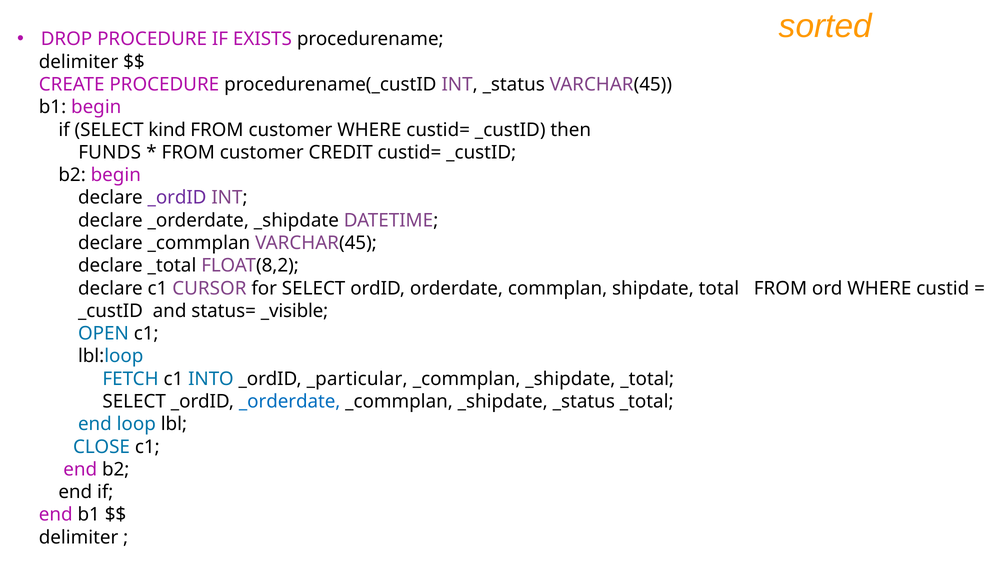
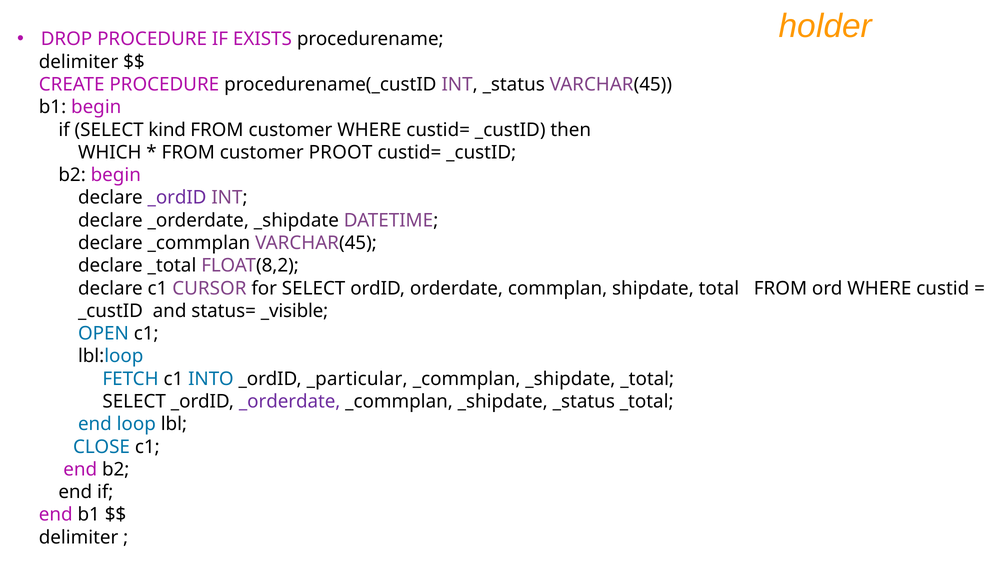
sorted: sorted -> holder
FUNDS: FUNDS -> WHICH
CREDIT: CREDIT -> PROOT
_orderdate at (290, 401) colour: blue -> purple
